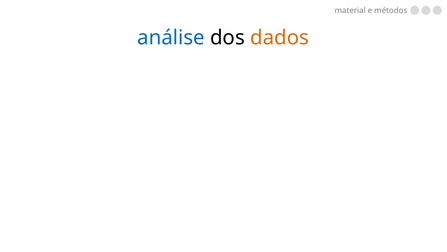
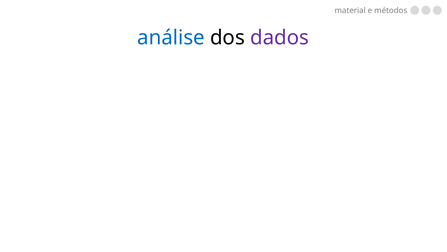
dados colour: orange -> purple
